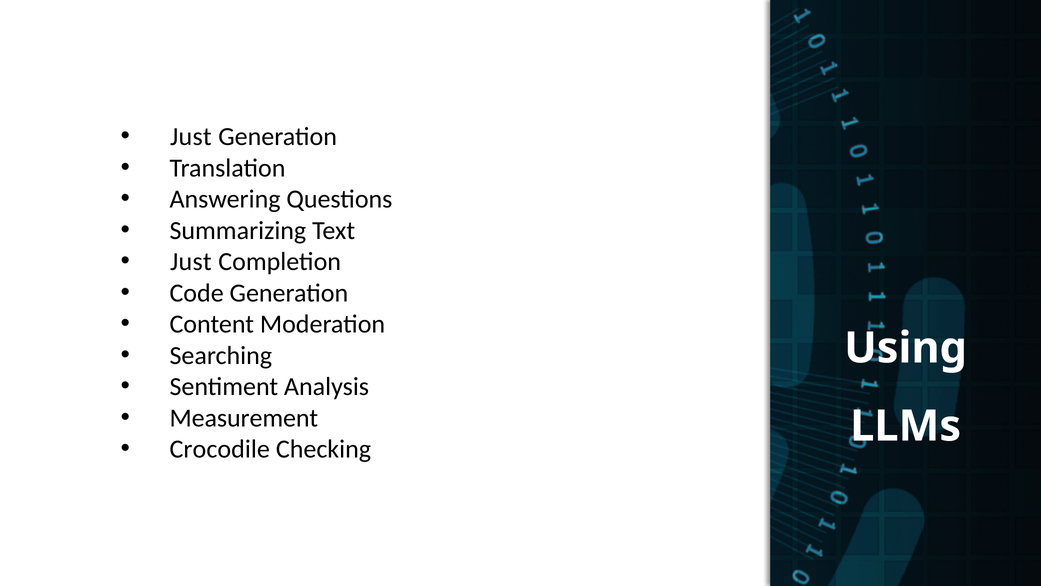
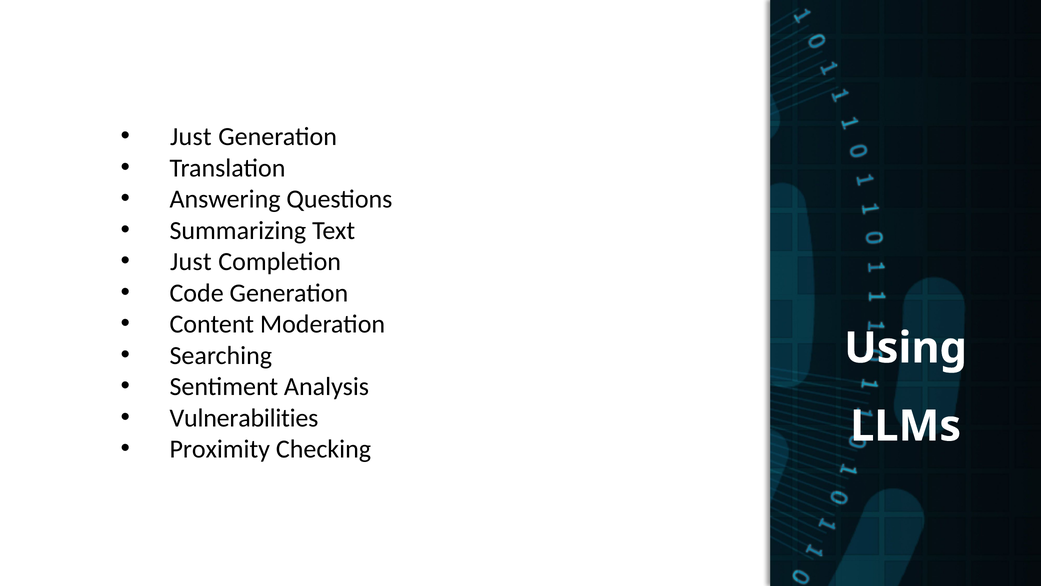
Measurement: Measurement -> Vulnerabilities
Crocodile: Crocodile -> Proximity
